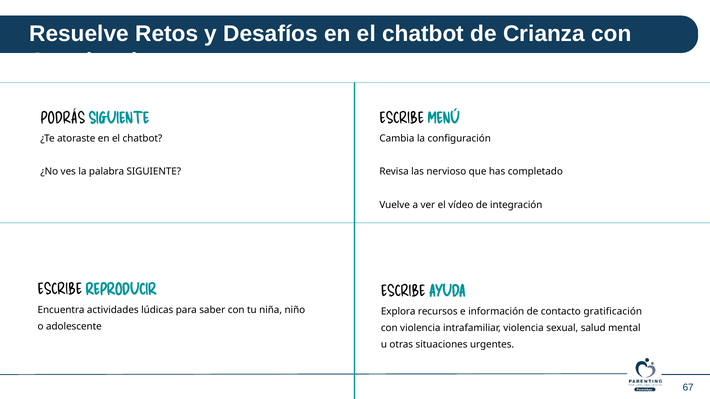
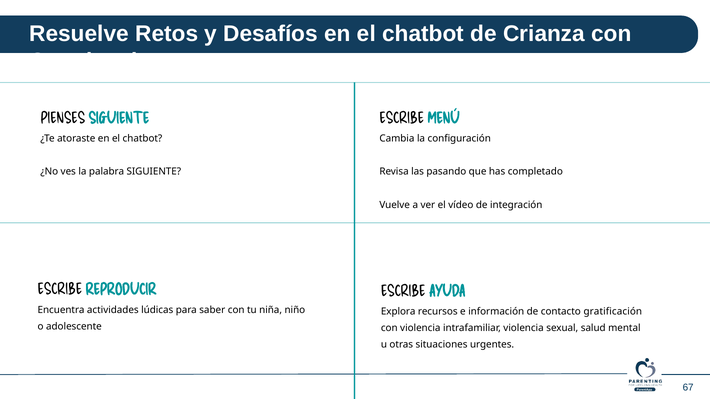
PODRÁS: PODRÁS -> PIENSES
nervioso: nervioso -> pasando
